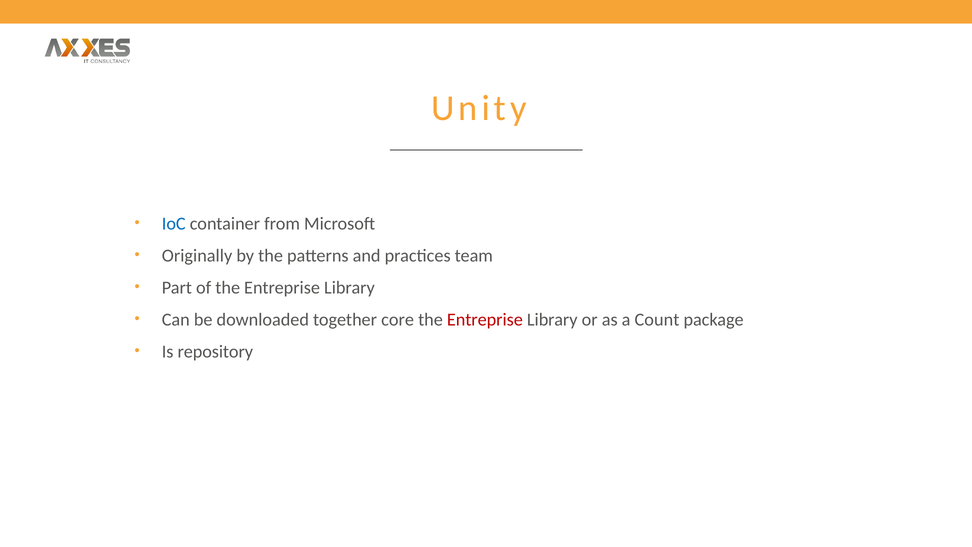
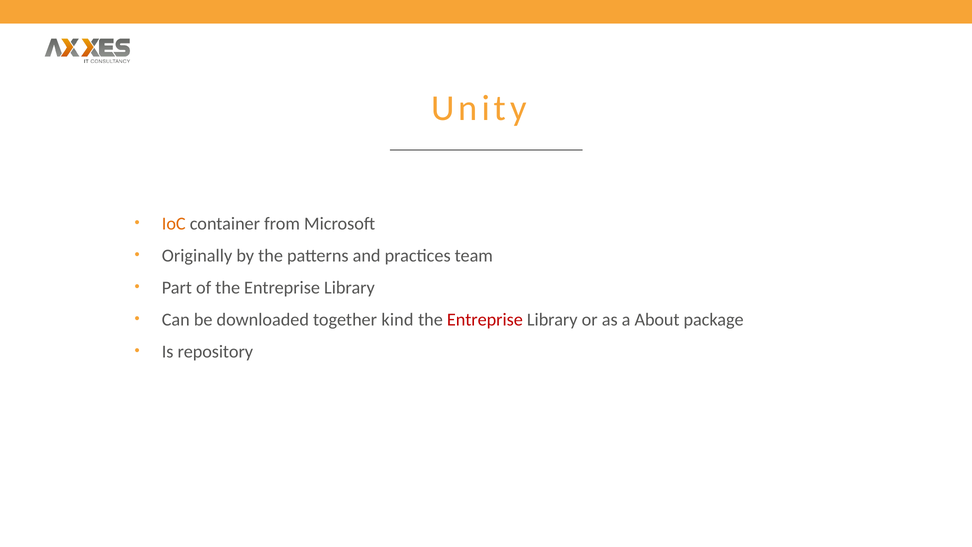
IoC colour: blue -> orange
core: core -> kind
Count: Count -> About
